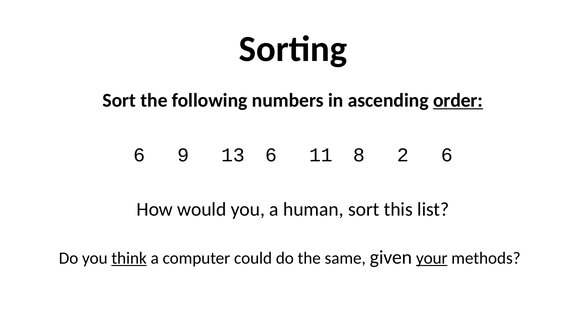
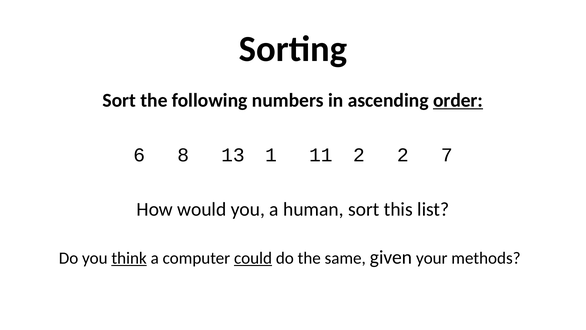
9: 9 -> 8
13 6: 6 -> 1
11 8: 8 -> 2
2 6: 6 -> 7
could underline: none -> present
your underline: present -> none
